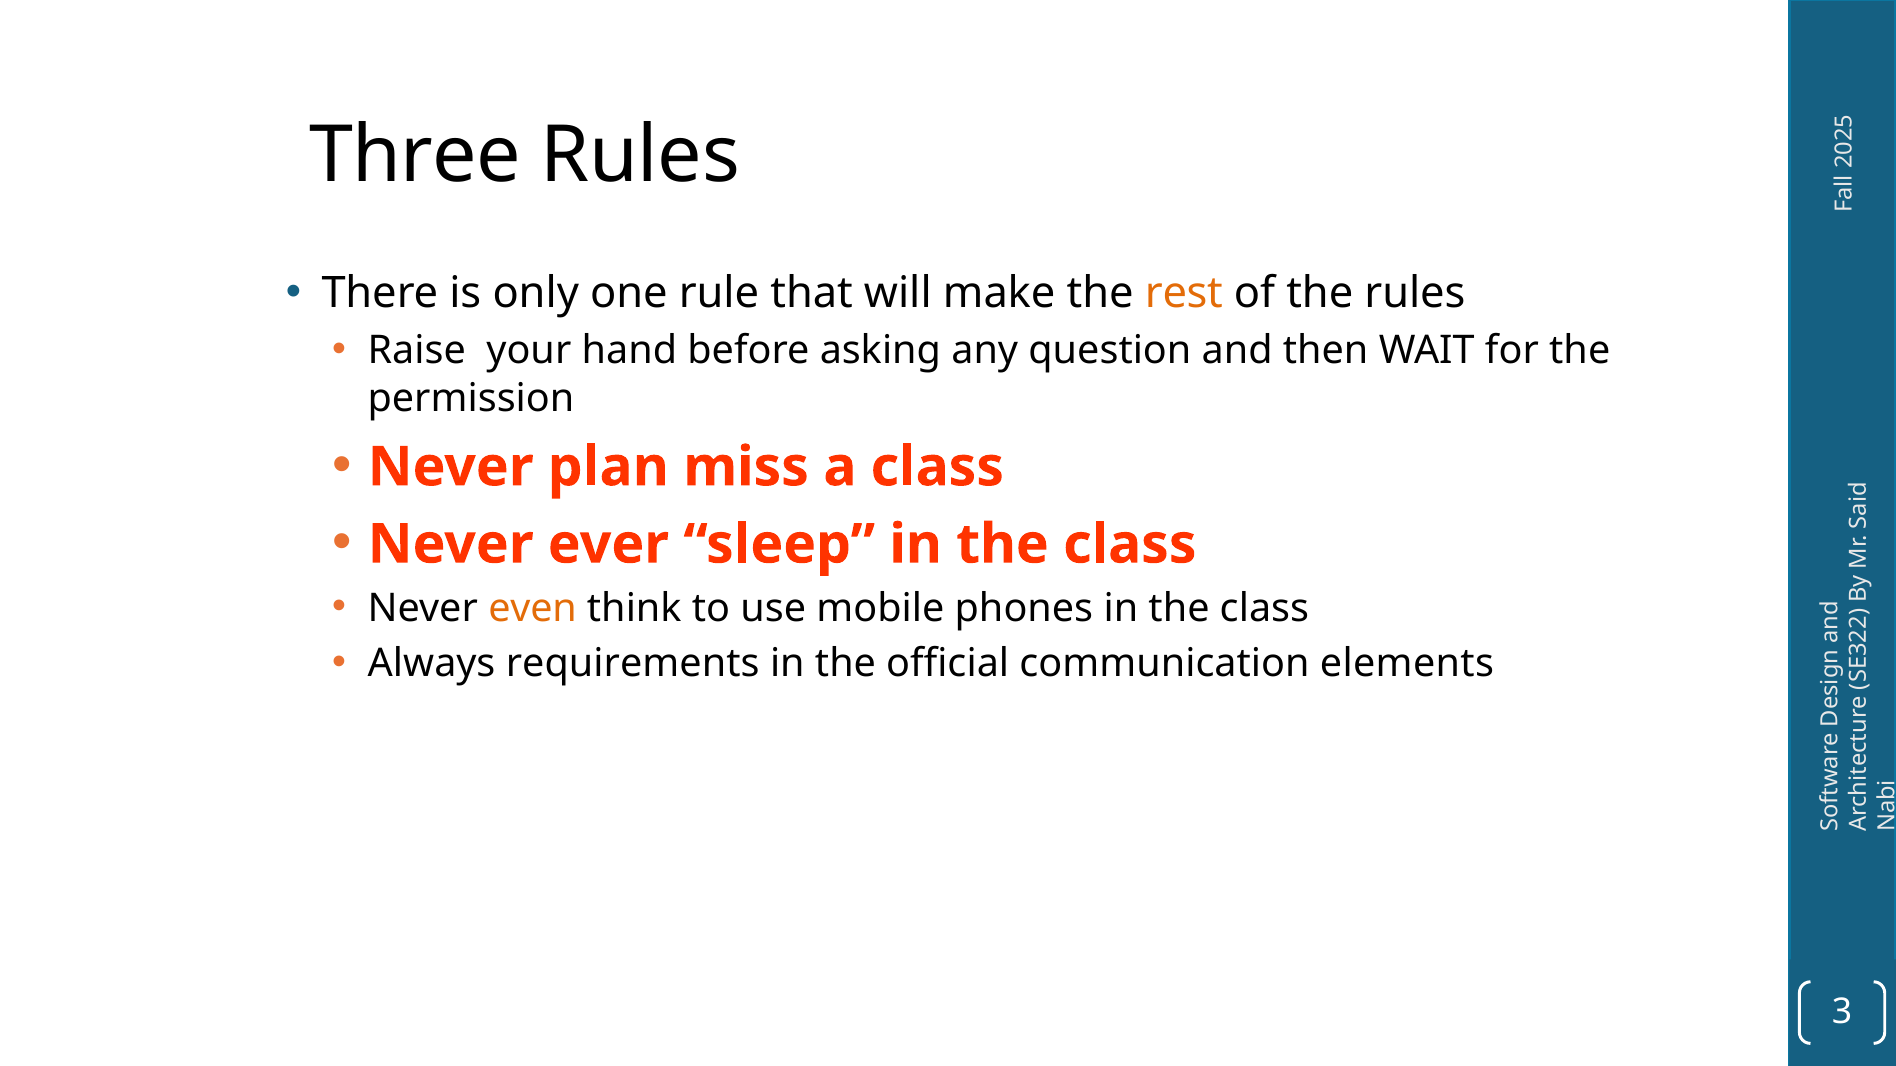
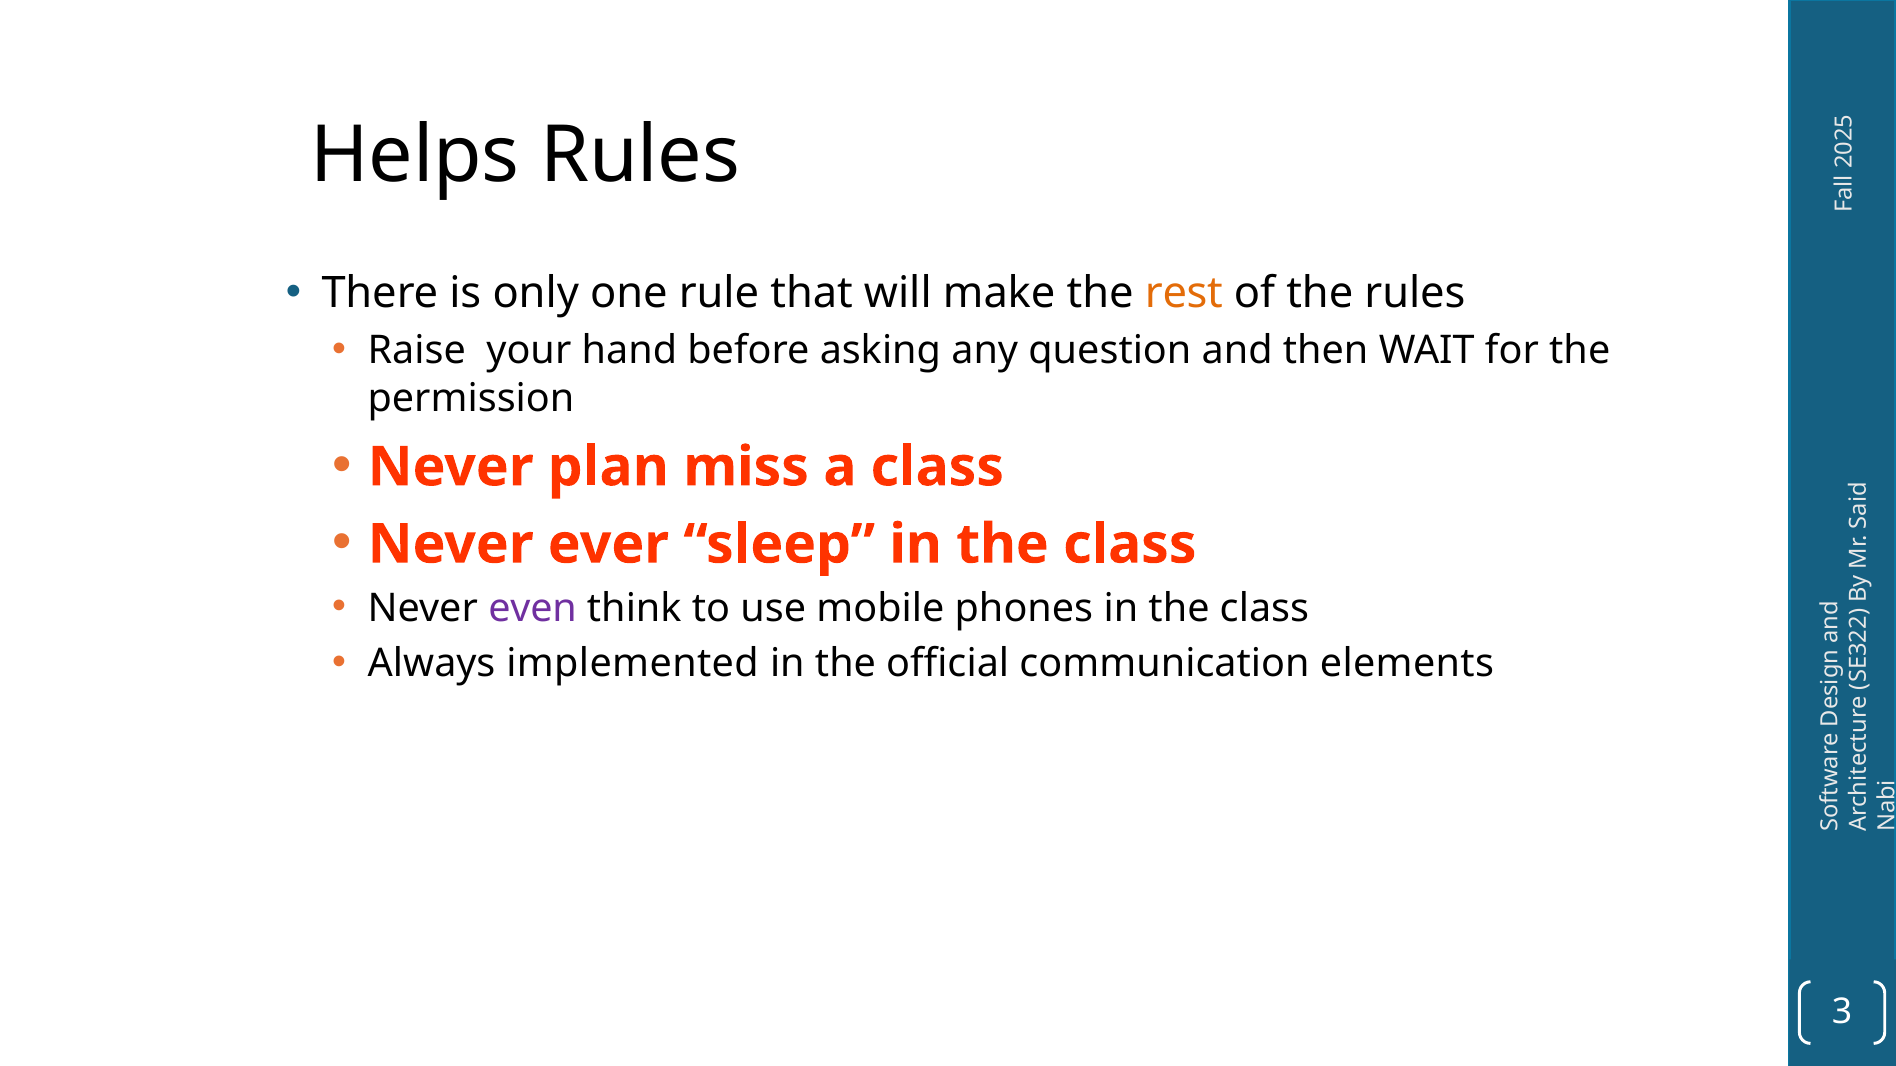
Three: Three -> Helps
even colour: orange -> purple
requirements: requirements -> implemented
